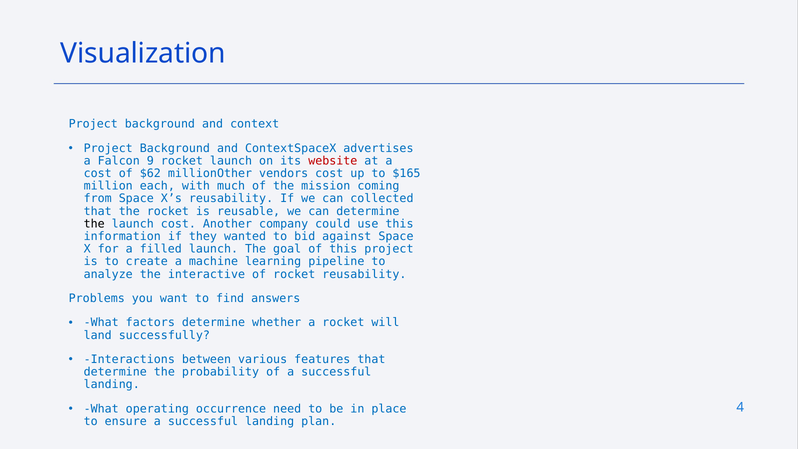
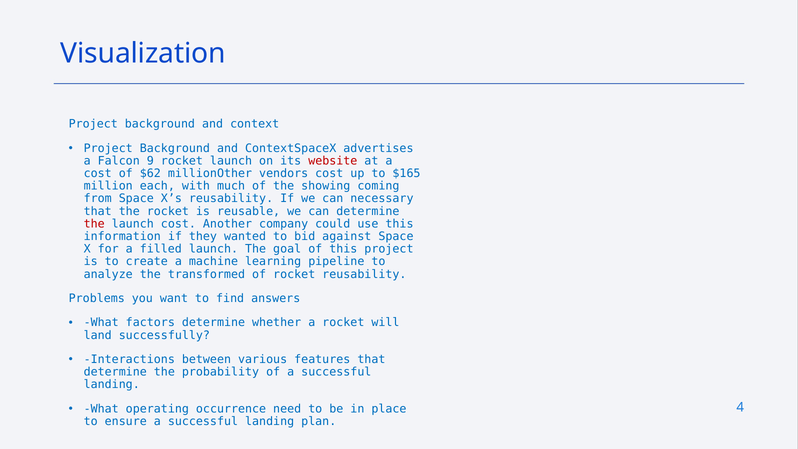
mission: mission -> showing
collected: collected -> necessary
the at (94, 224) colour: black -> red
interactive: interactive -> transformed
